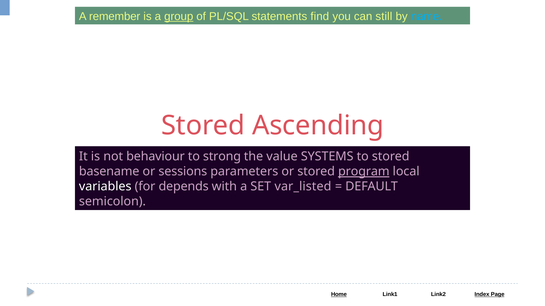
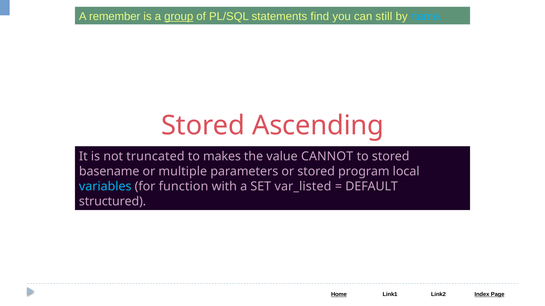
behaviour: behaviour -> truncated
strong: strong -> makes
SYSTEMS: SYSTEMS -> CANNOT
sessions: sessions -> multiple
program underline: present -> none
variables colour: white -> light blue
depends: depends -> function
semicolon: semicolon -> structured
